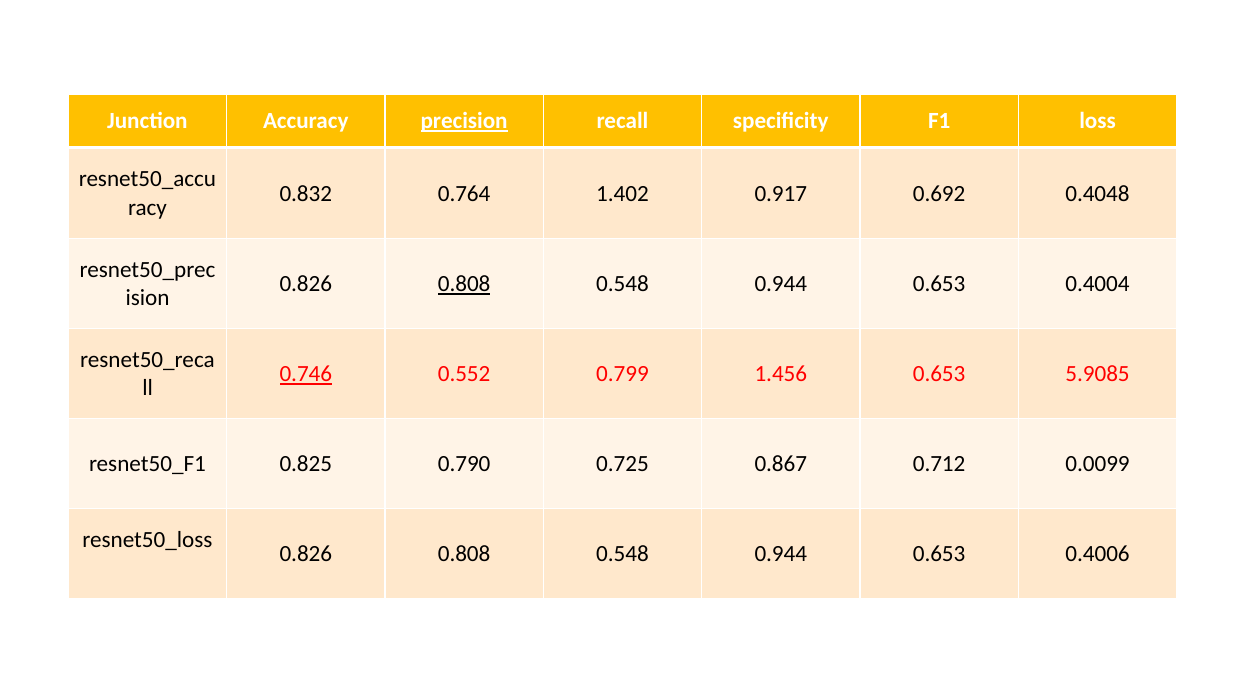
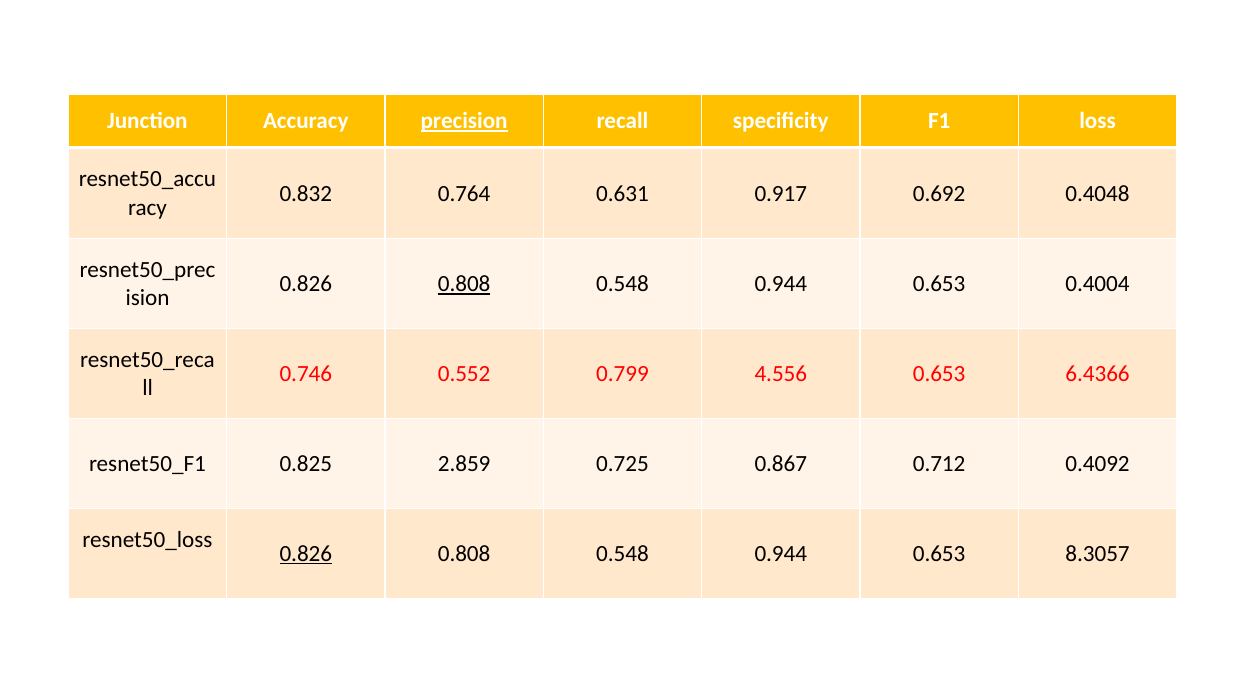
1.402: 1.402 -> 0.631
0.746 underline: present -> none
1.456: 1.456 -> 4.556
5.9085: 5.9085 -> 6.4366
0.790: 0.790 -> 2.859
0.0099: 0.0099 -> 0.4092
0.826 at (306, 554) underline: none -> present
0.4006: 0.4006 -> 8.3057
